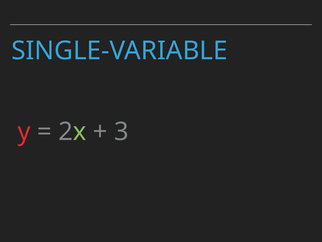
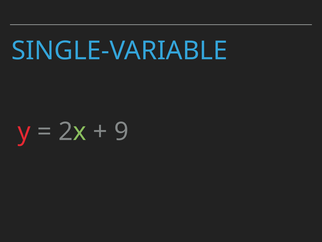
3: 3 -> 9
